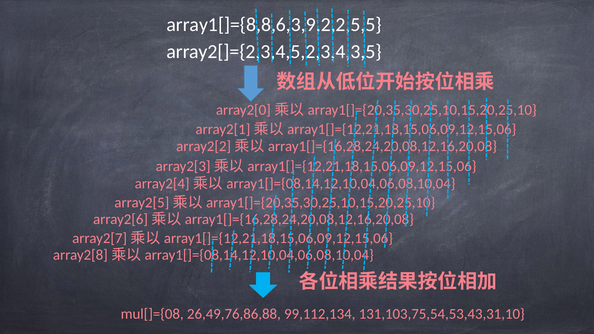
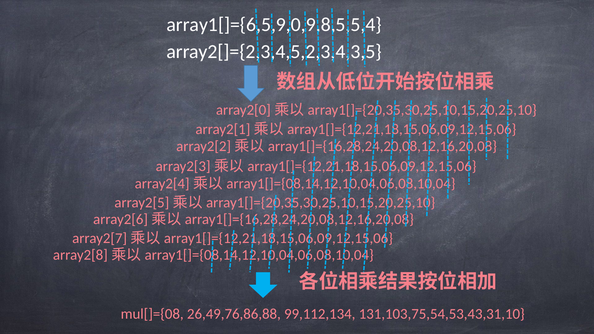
array1[]={8,8,6,3,9,2,2,5,5: array1[]={8,8,6,3,9,2,2,5,5 -> array1[]={6,5,9,0,9,8,5,5,4
